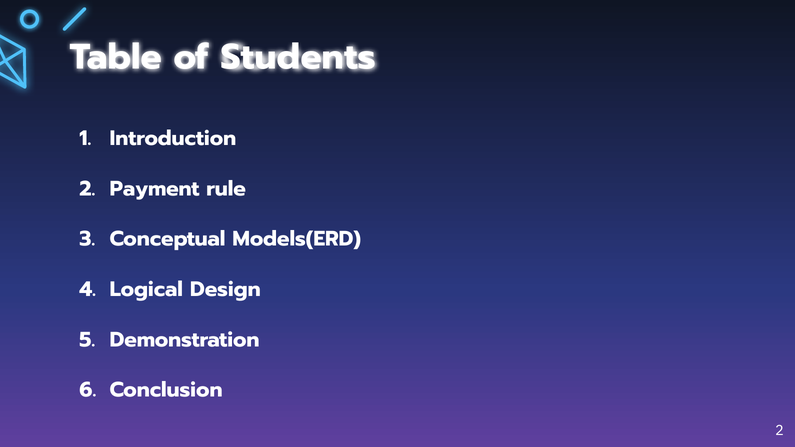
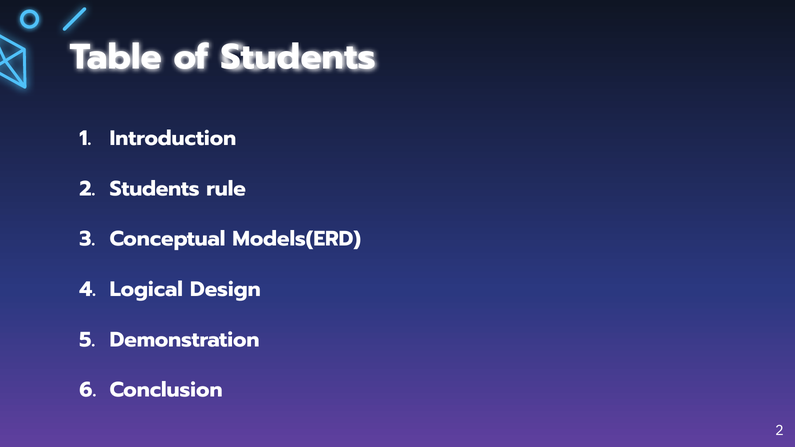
2 Payment: Payment -> Students
